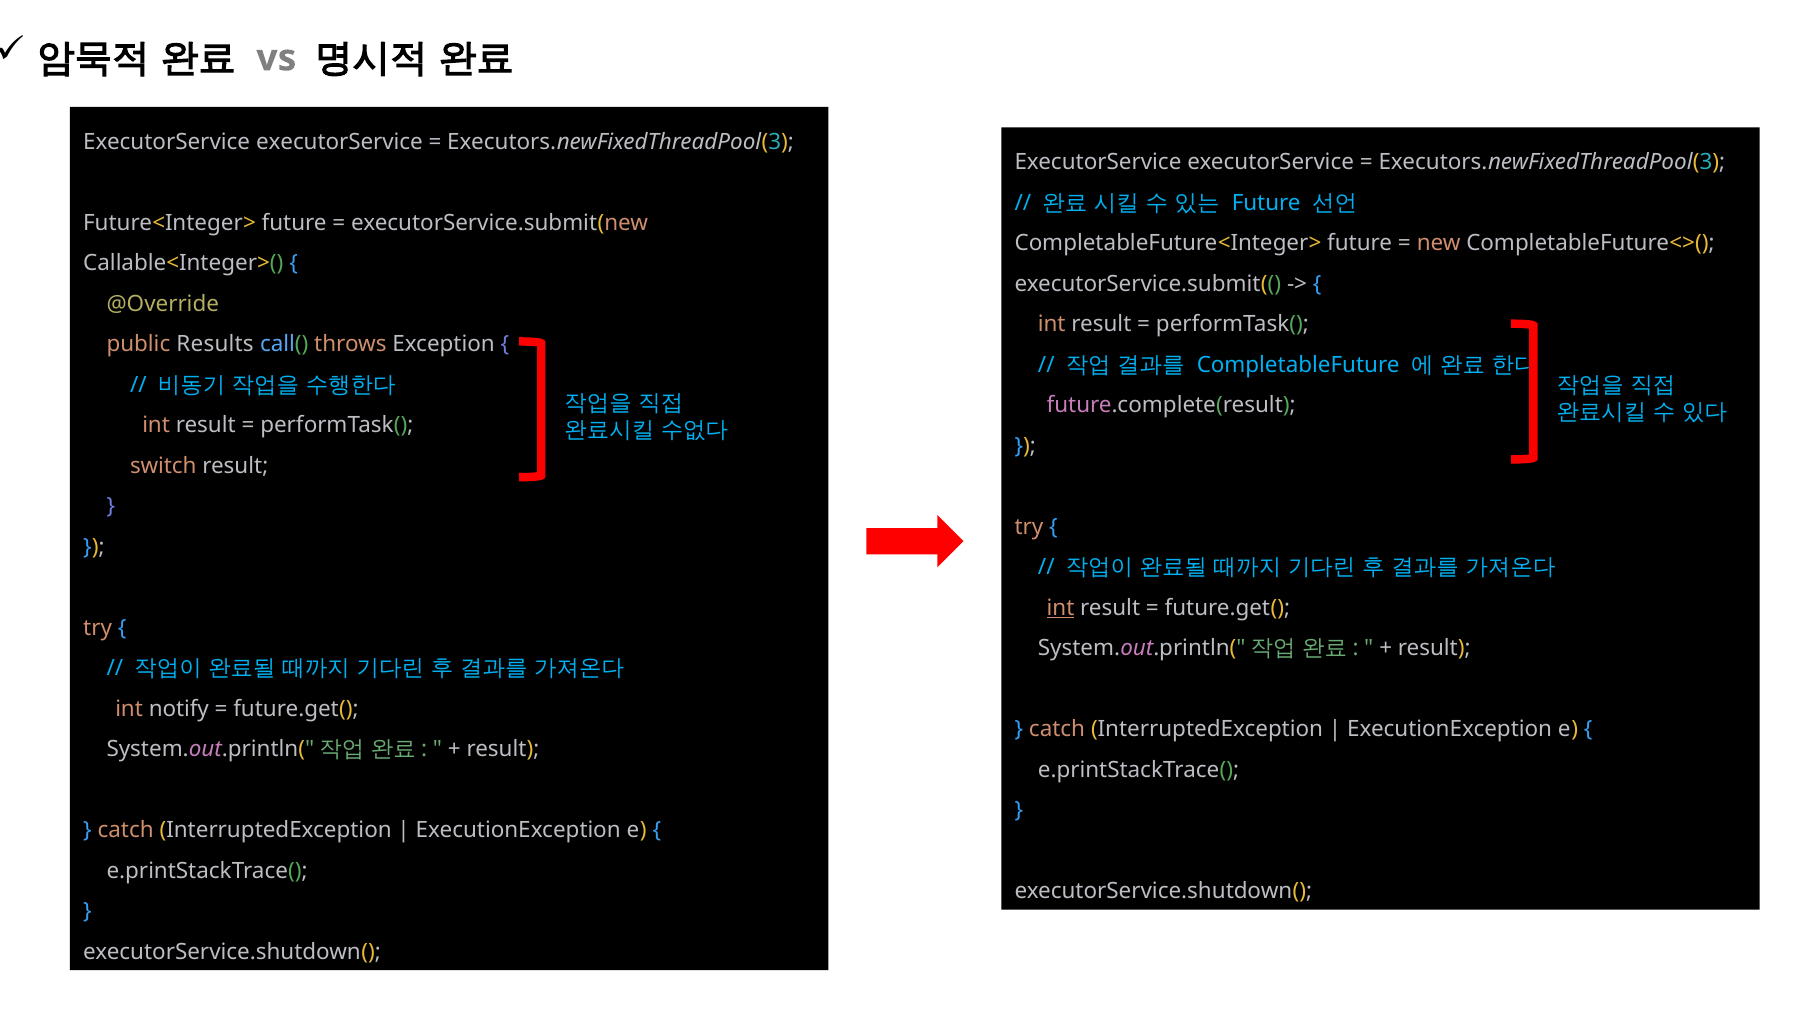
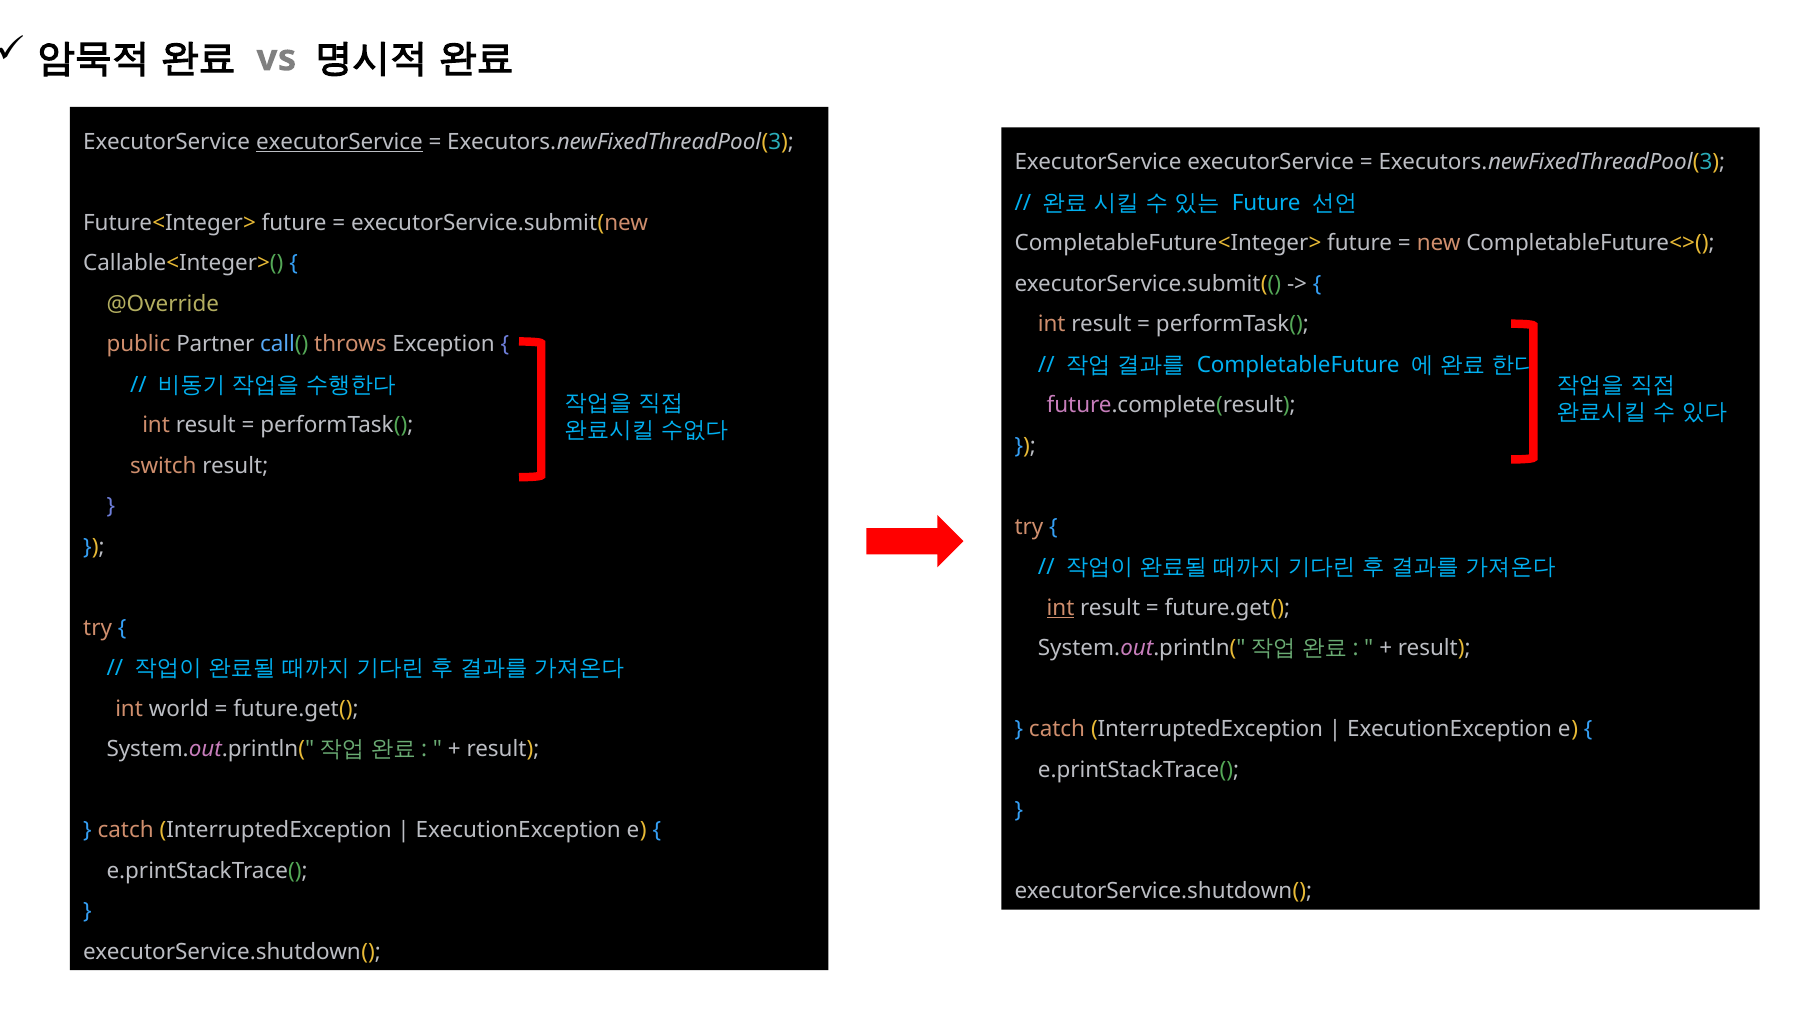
executorService at (339, 142) underline: none -> present
Results: Results -> Partner
notify: notify -> world
